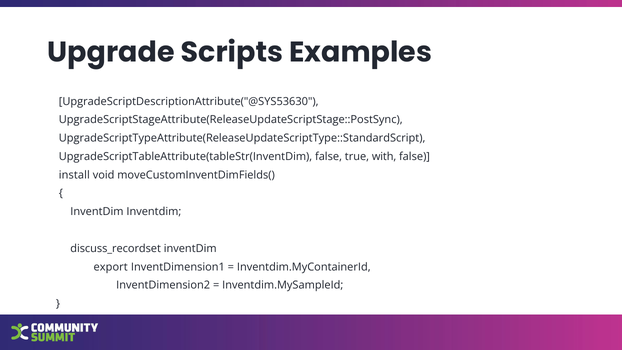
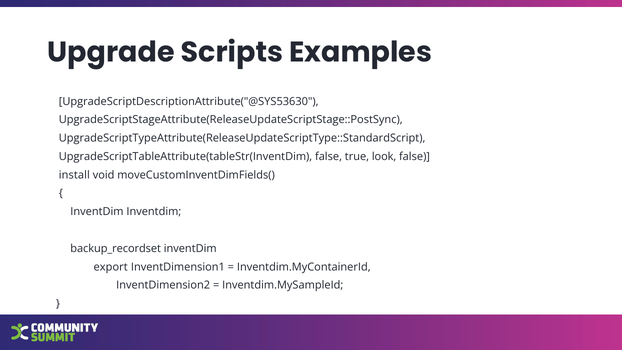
with: with -> look
discuss_recordset: discuss_recordset -> backup_recordset
